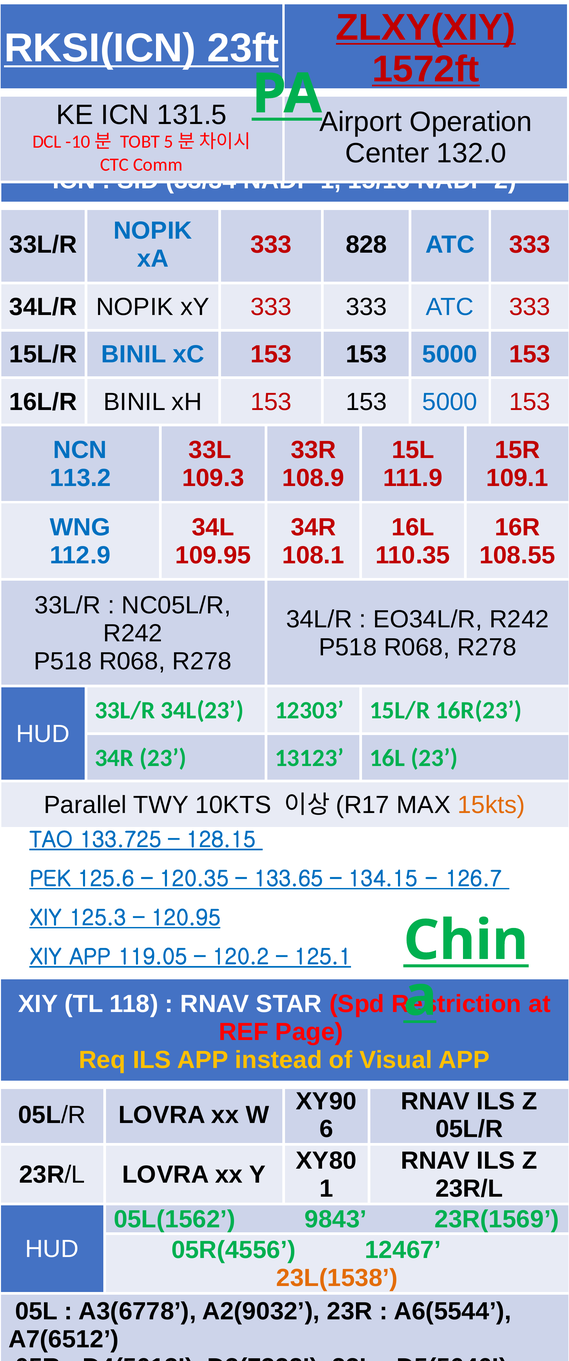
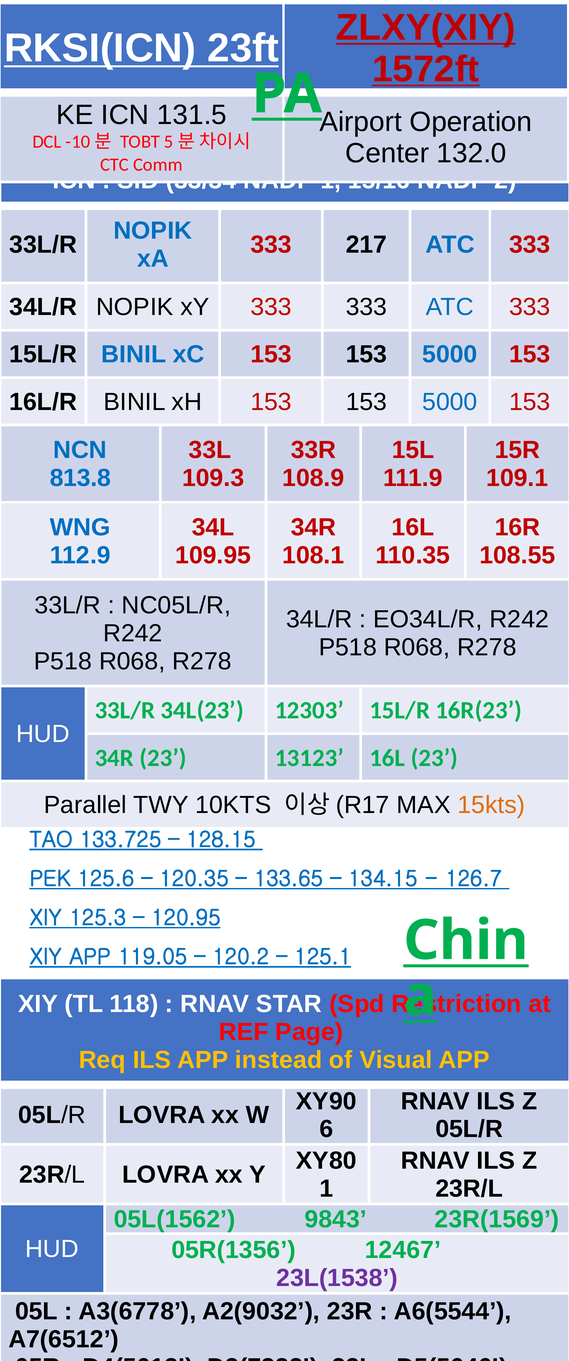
828: 828 -> 217
113.2: 113.2 -> 813.8
05R(4556: 05R(4556 -> 05R(1356
23L(1538 colour: orange -> purple
